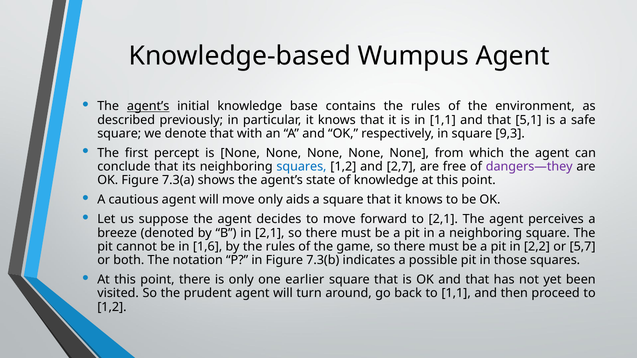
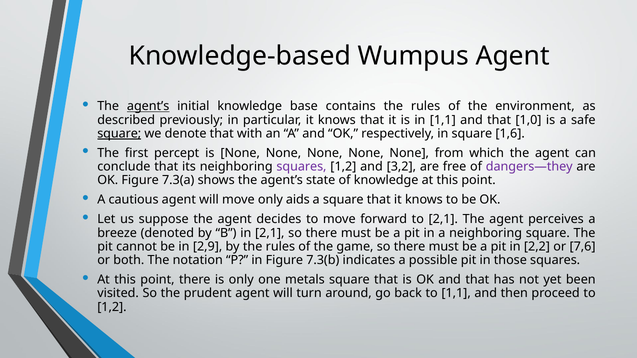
5,1: 5,1 -> 1,0
square at (119, 134) underline: none -> present
9,3: 9,3 -> 1,6
squares at (301, 167) colour: blue -> purple
2,7: 2,7 -> 3,2
1,6: 1,6 -> 2,9
5,7: 5,7 -> 7,6
earlier: earlier -> metals
